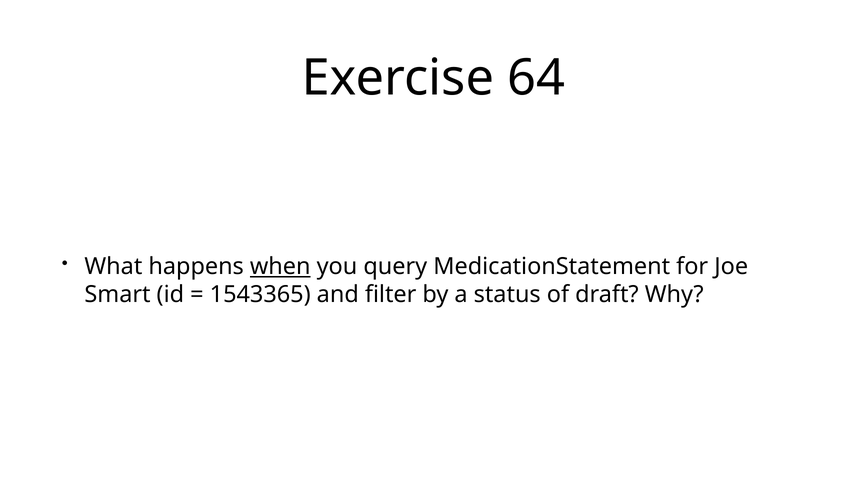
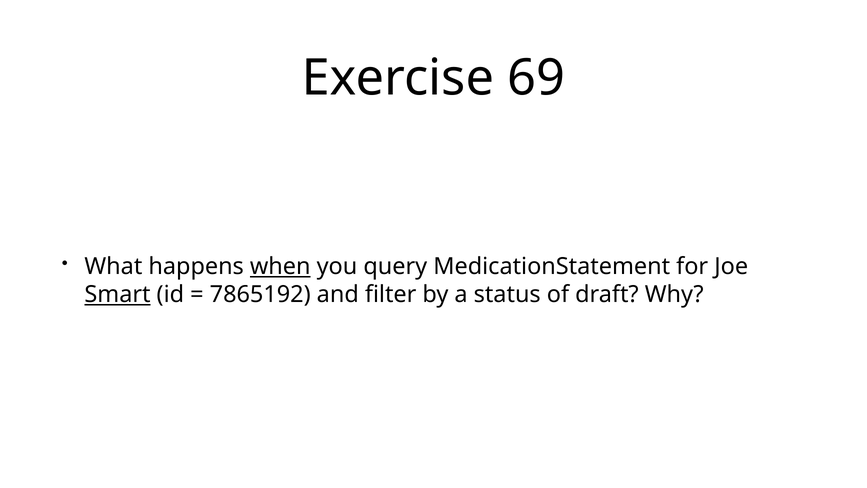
64: 64 -> 69
Smart underline: none -> present
1543365: 1543365 -> 7865192
